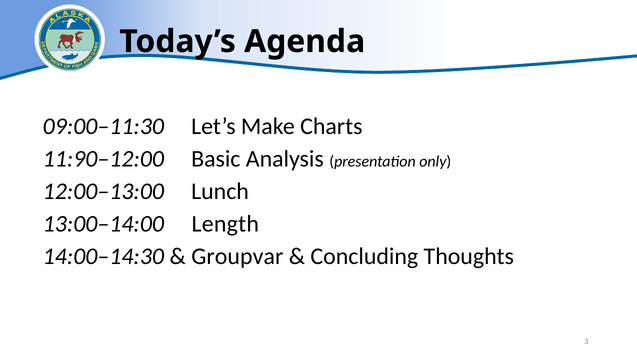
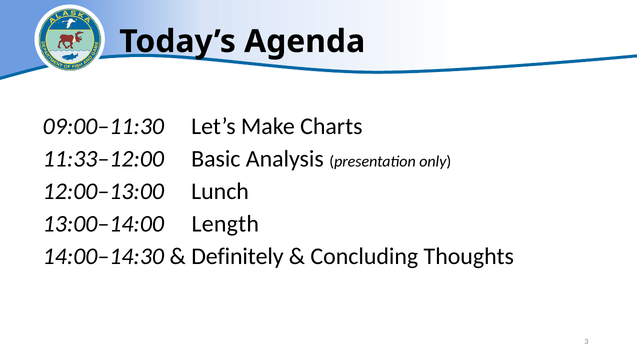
11:90–12:00: 11:90–12:00 -> 11:33–12:00
Groupvar: Groupvar -> Definitely
